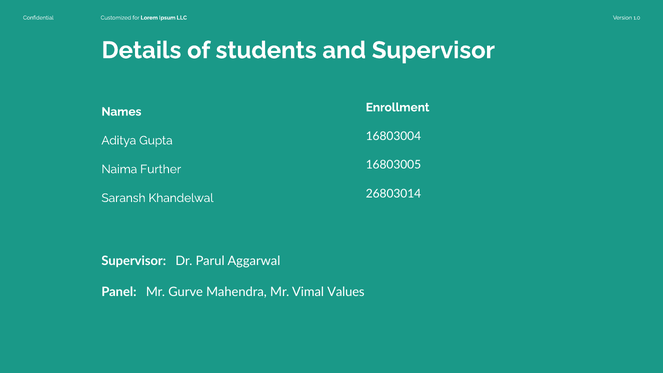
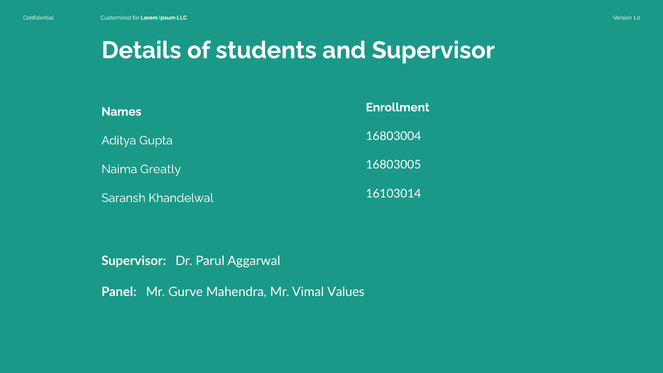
Further: Further -> Greatly
26803014: 26803014 -> 16103014
